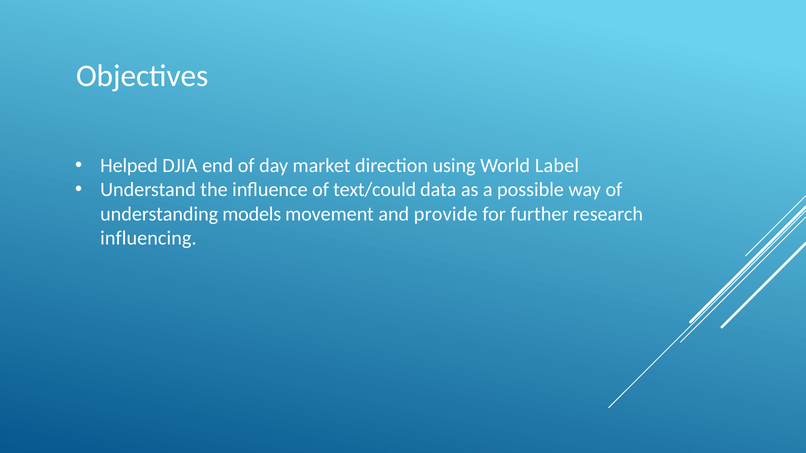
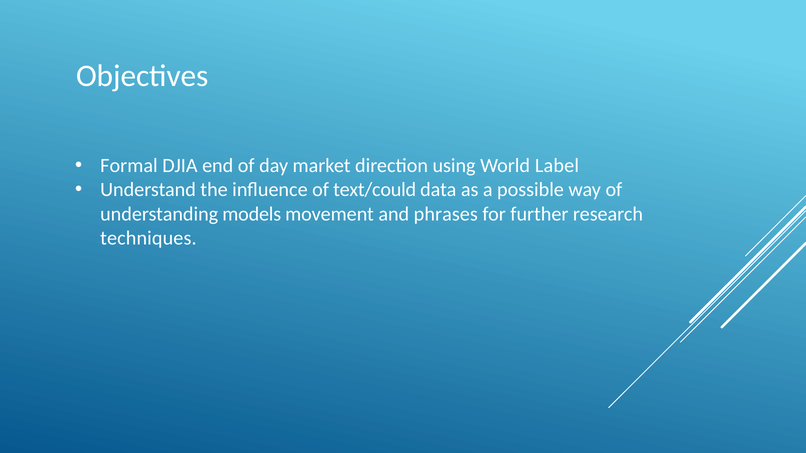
Helped: Helped -> Formal
provide: provide -> phrases
influencing: influencing -> techniques
